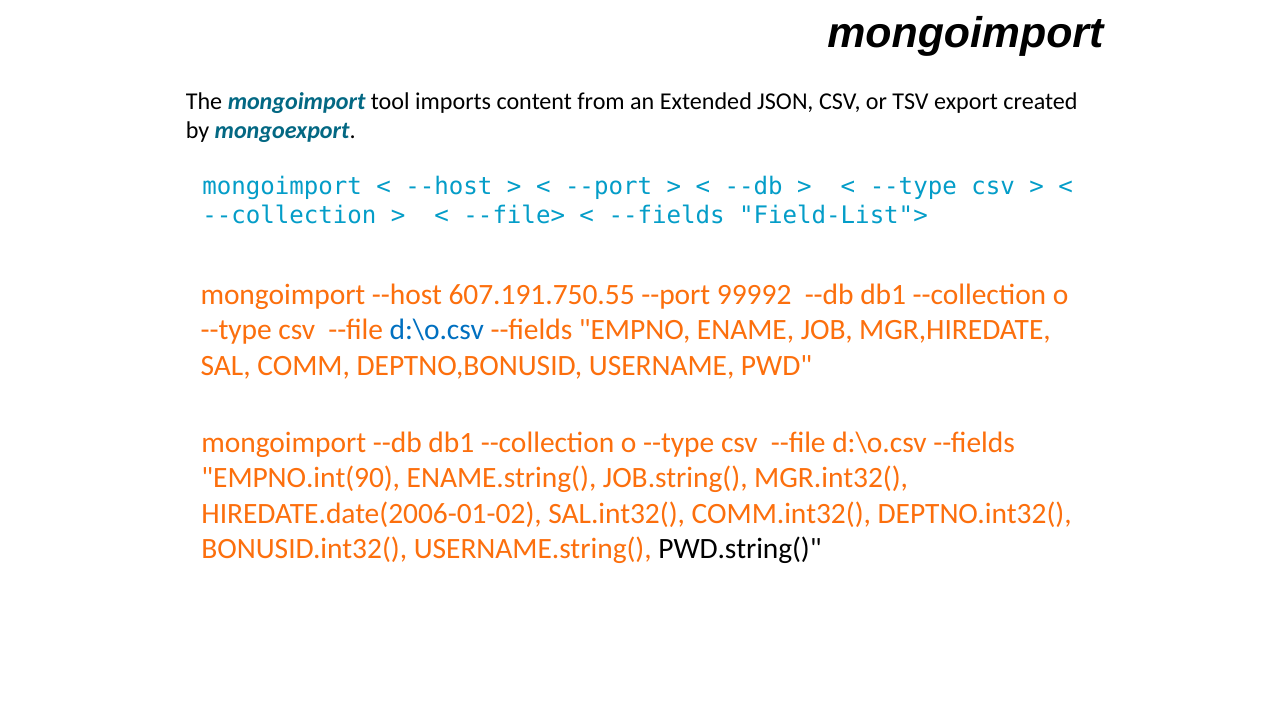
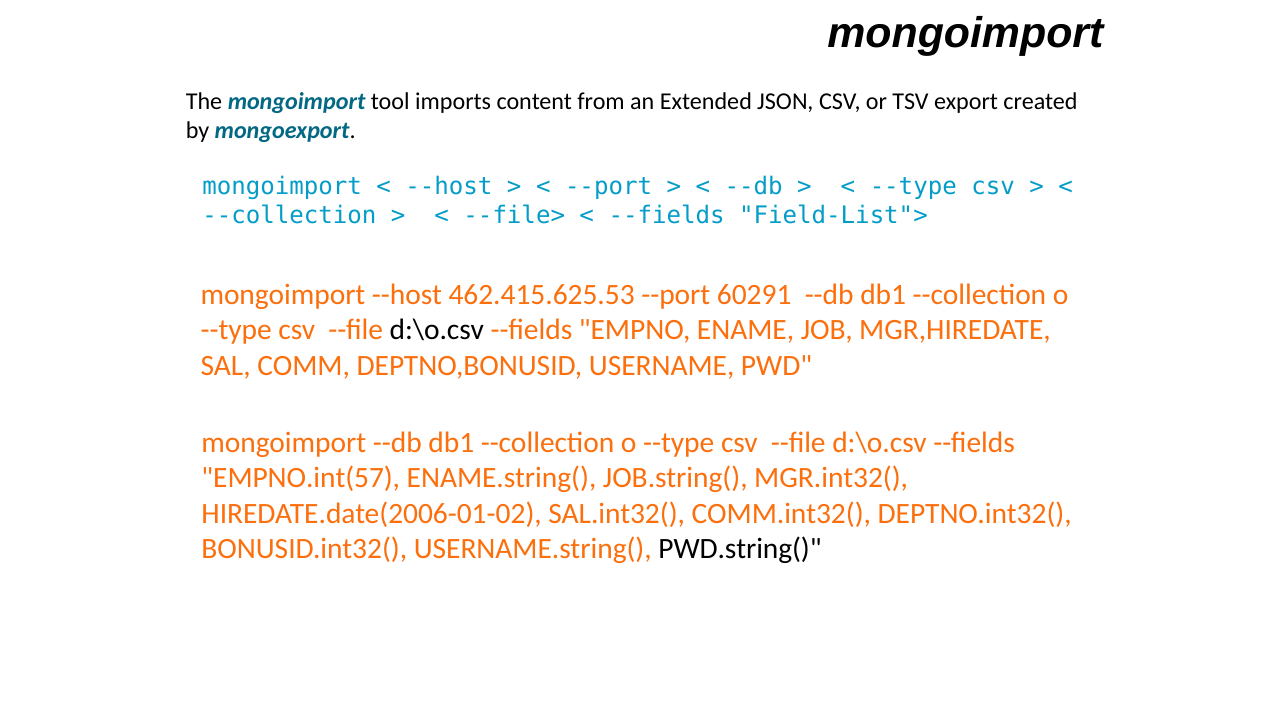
607.191.750.55: 607.191.750.55 -> 462.415.625.53
99992: 99992 -> 60291
d:\o.csv at (437, 330) colour: blue -> black
EMPNO.int(90: EMPNO.int(90 -> EMPNO.int(57
